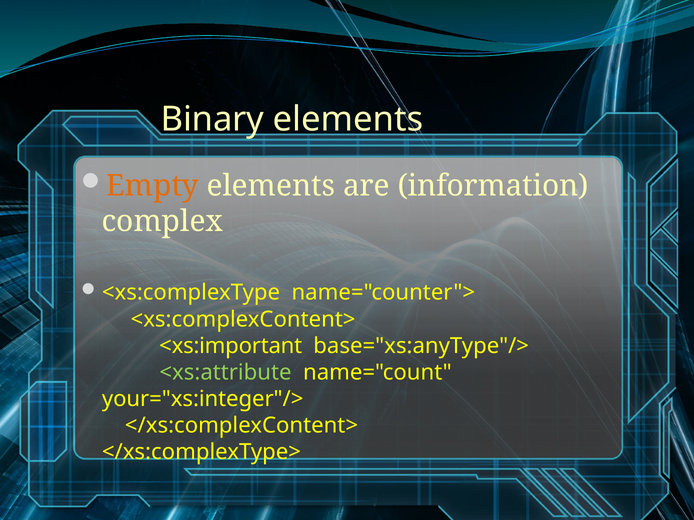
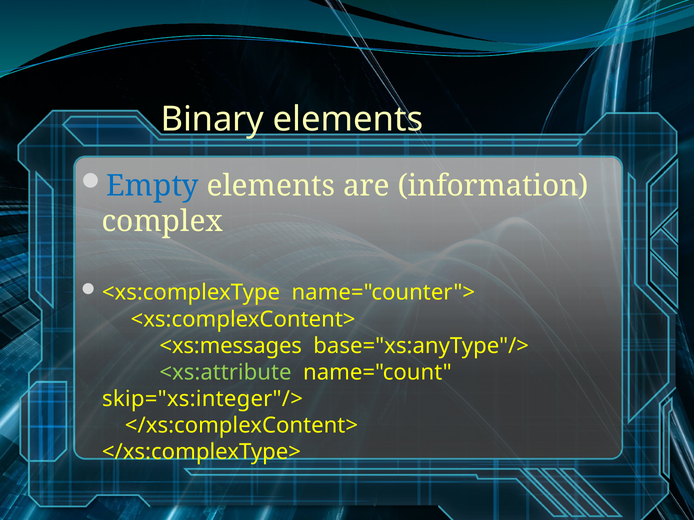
Empty colour: orange -> blue
<xs:important: <xs:important -> <xs:messages
your="xs:integer"/>: your="xs:integer"/> -> skip="xs:integer"/>
